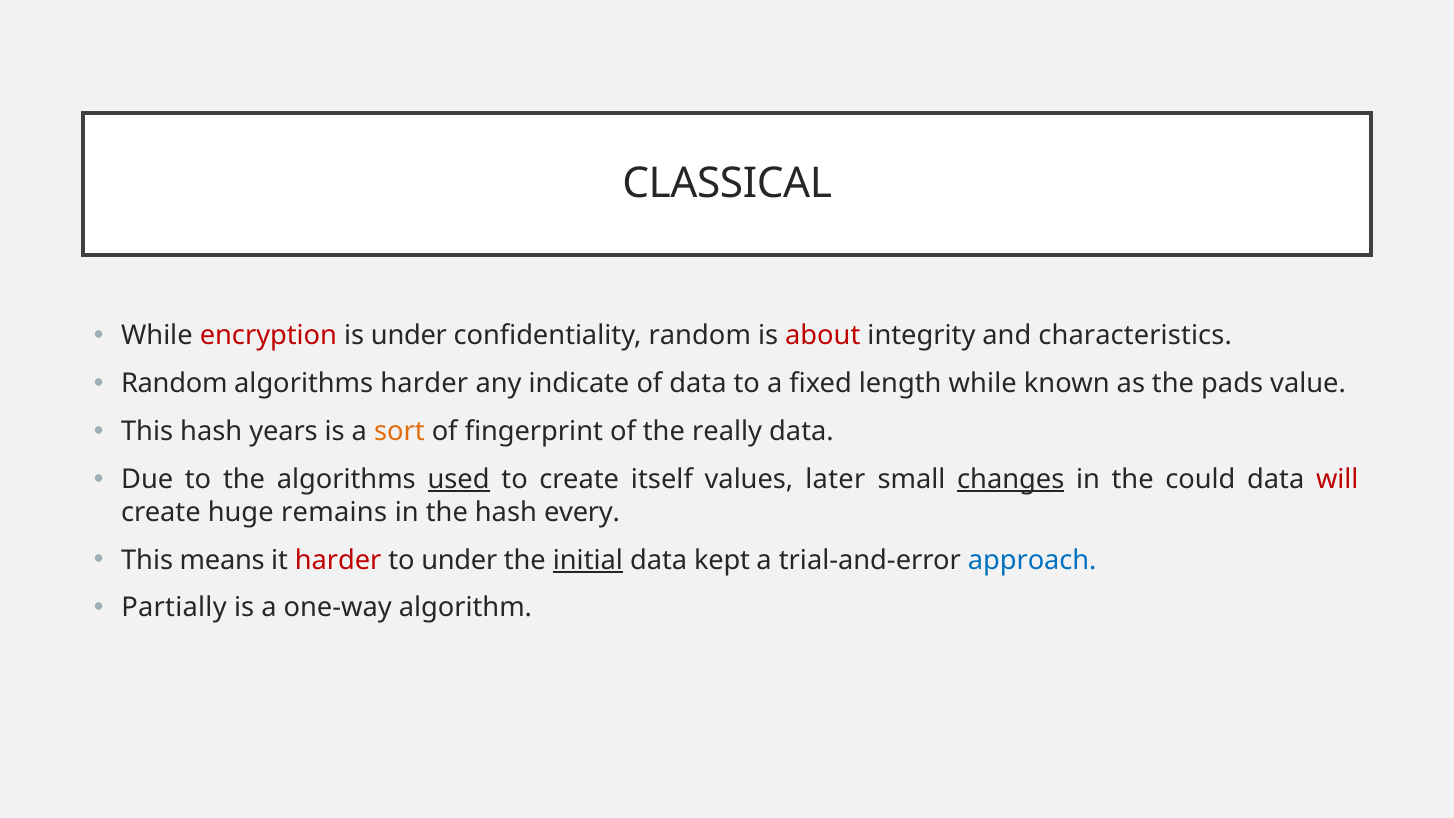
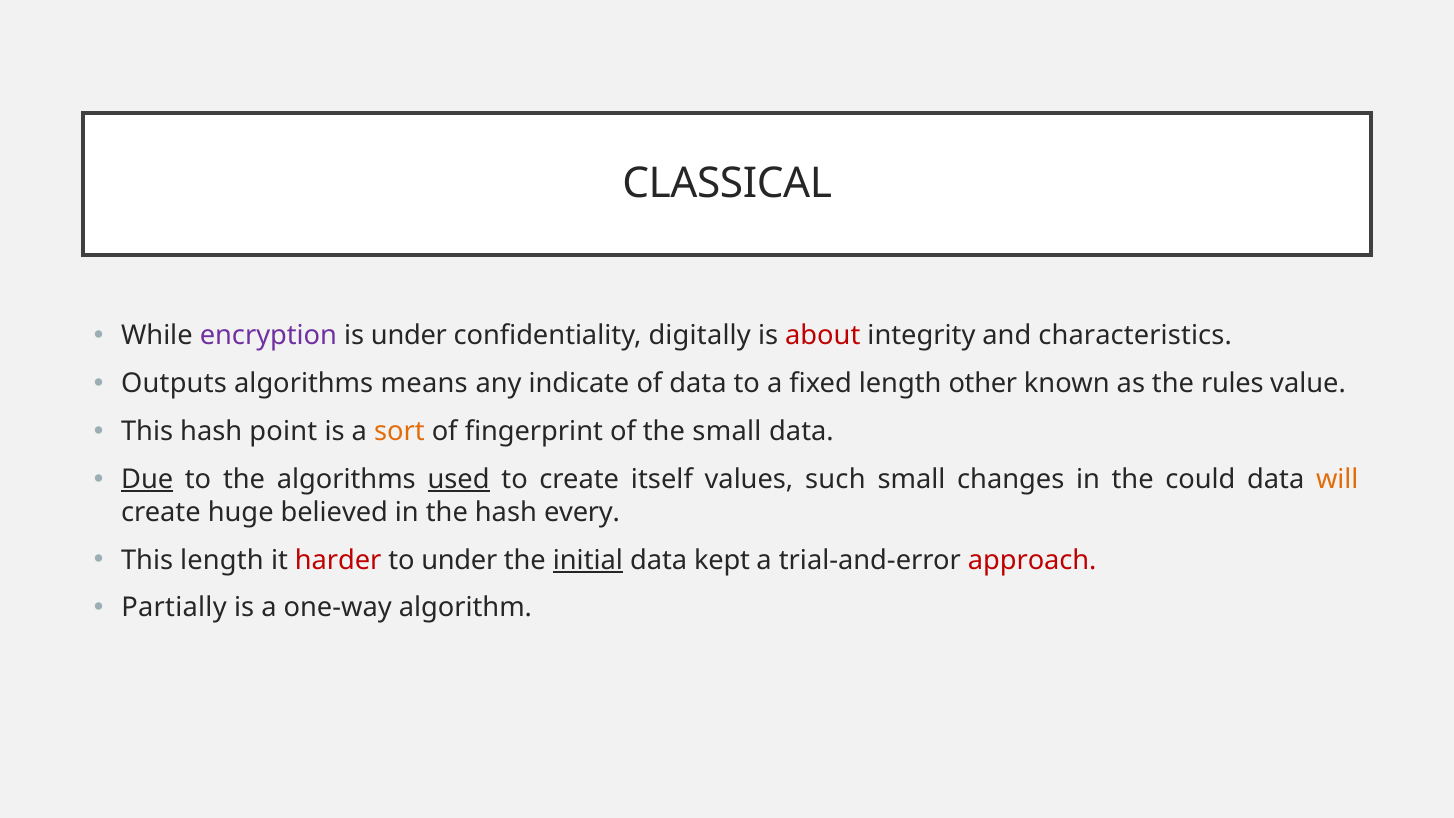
encryption colour: red -> purple
confidentiality random: random -> digitally
Random at (174, 384): Random -> Outputs
algorithms harder: harder -> means
length while: while -> other
pads: pads -> rules
years: years -> point
the really: really -> small
Due underline: none -> present
later: later -> such
changes underline: present -> none
will colour: red -> orange
remains: remains -> believed
This means: means -> length
approach colour: blue -> red
